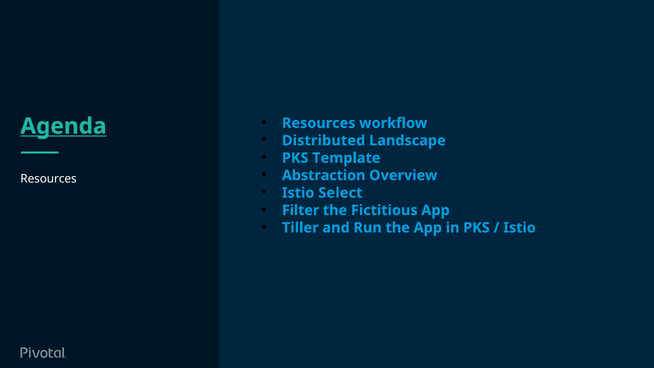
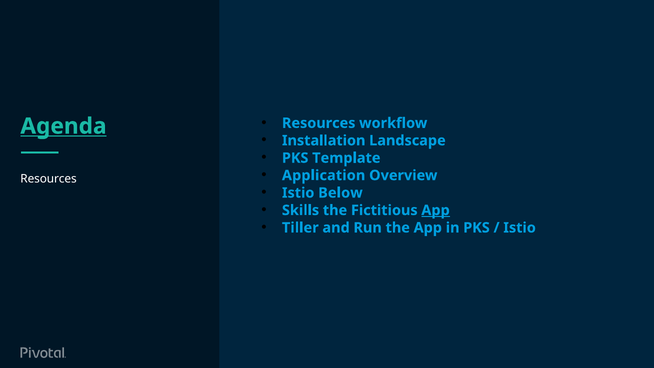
Distributed: Distributed -> Installation
Abstraction: Abstraction -> Application
Select: Select -> Below
Filter: Filter -> Skills
App at (436, 210) underline: none -> present
